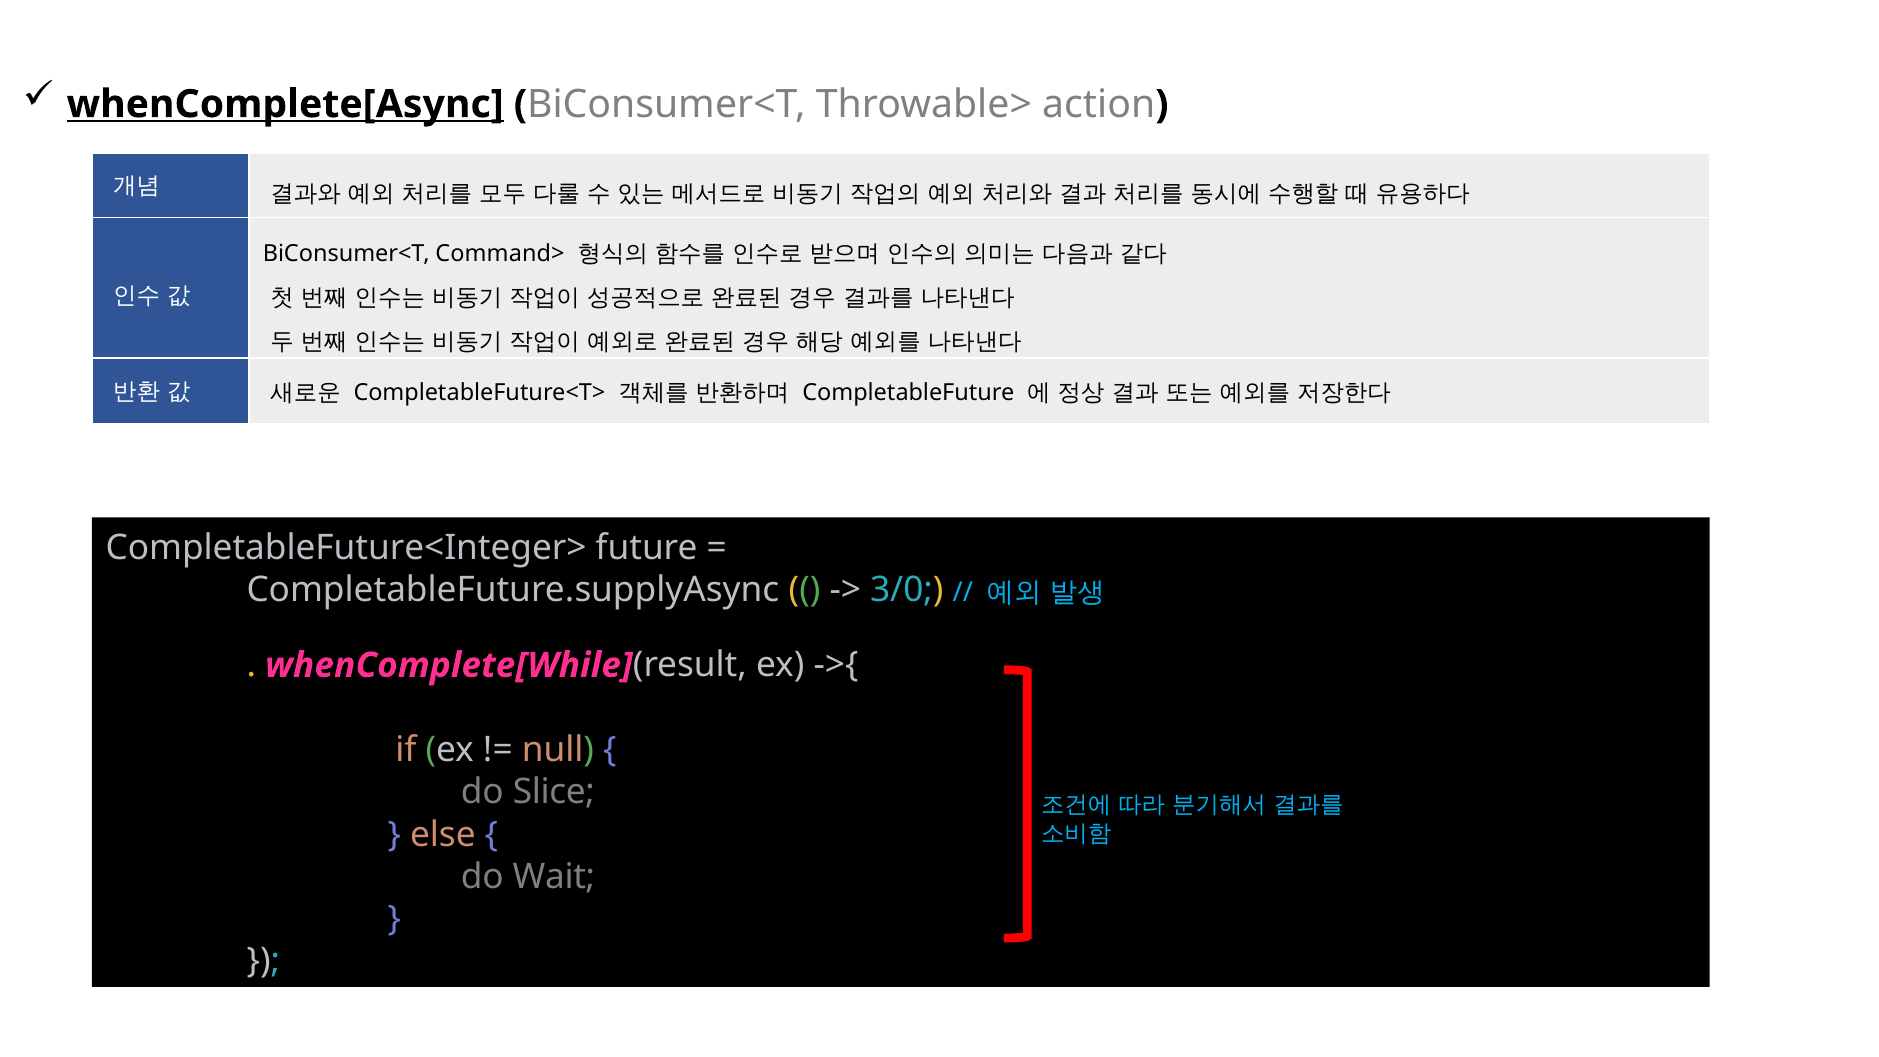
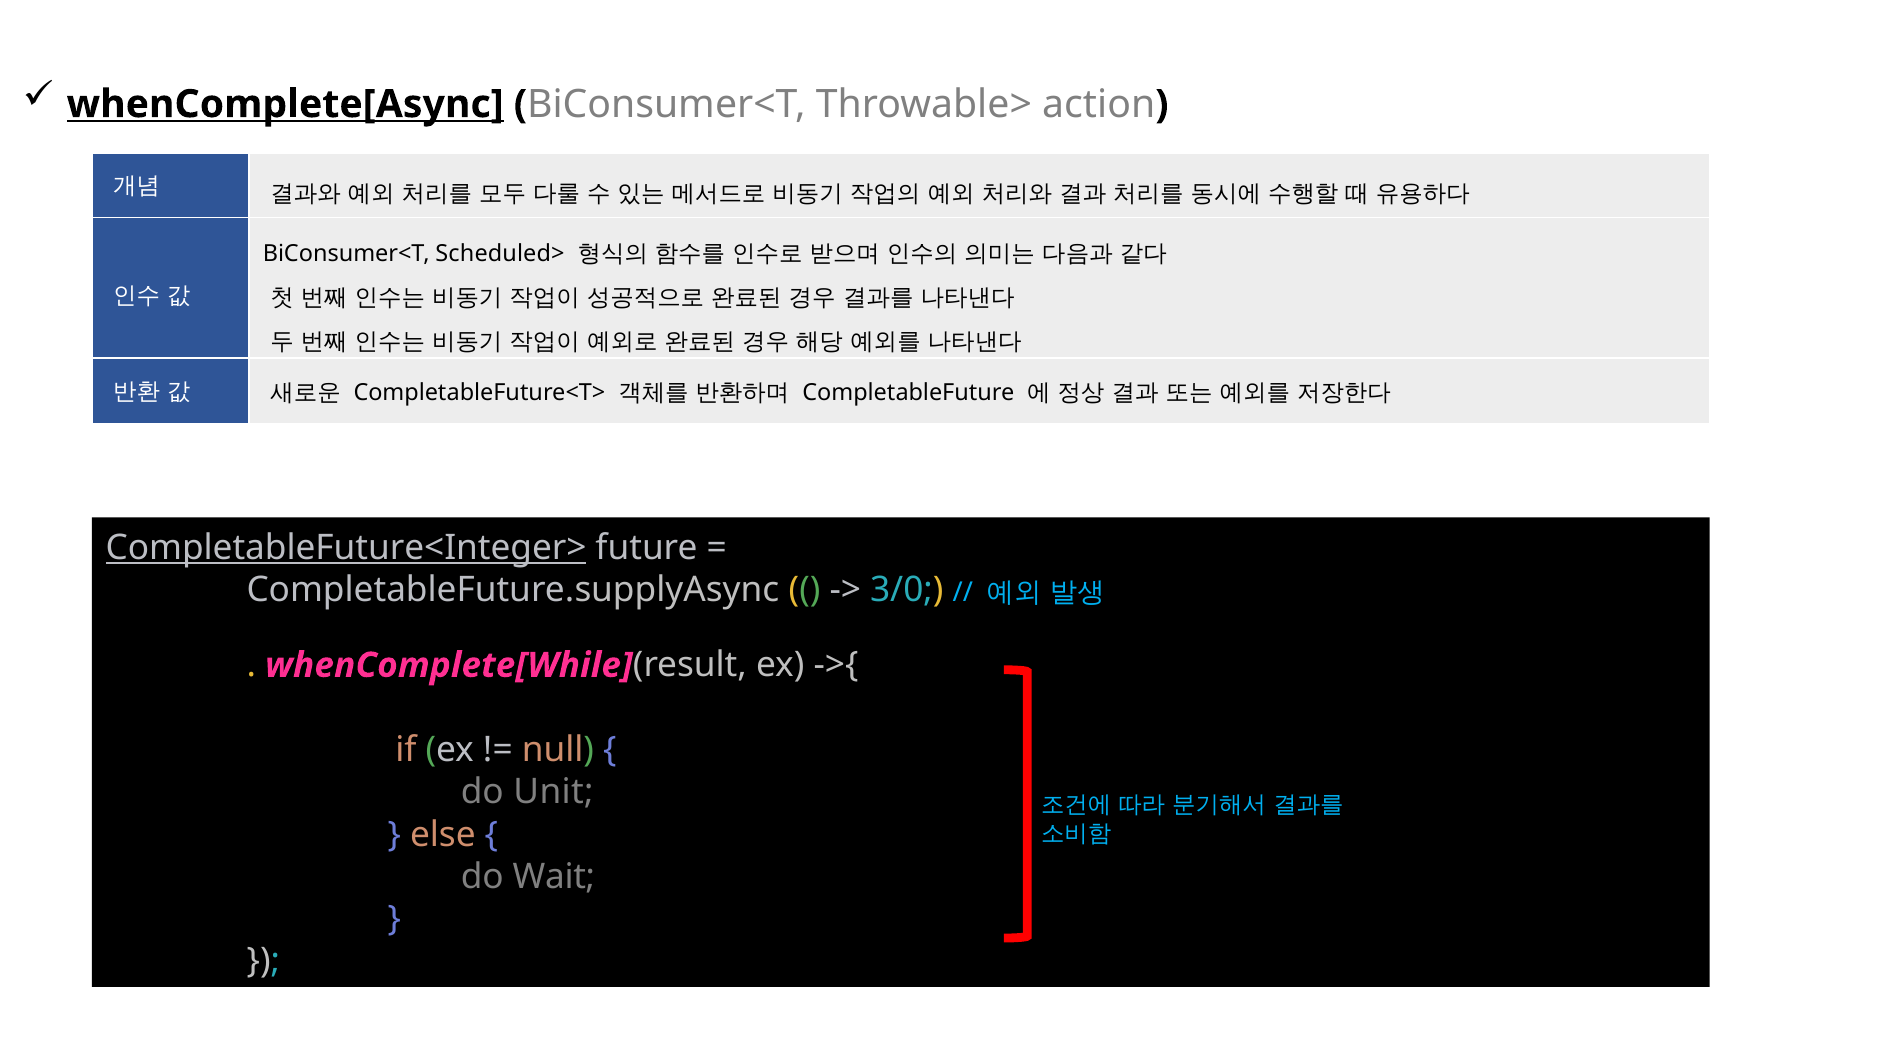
Command>: Command> -> Scheduled>
CompletableFuture<Integer> underline: none -> present
Slice: Slice -> Unit
